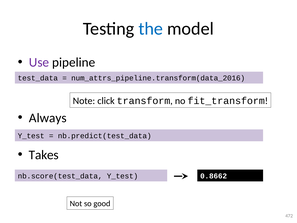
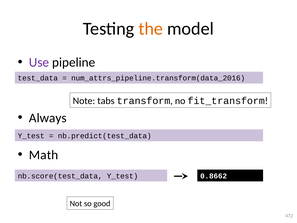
the colour: blue -> orange
click: click -> tabs
Takes: Takes -> Math
